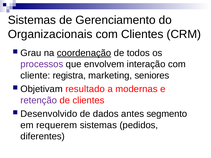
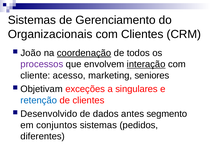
Grau: Grau -> João
interação underline: none -> present
registra: registra -> acesso
resultado: resultado -> exceções
modernas: modernas -> singulares
retenção colour: purple -> blue
requerem: requerem -> conjuntos
